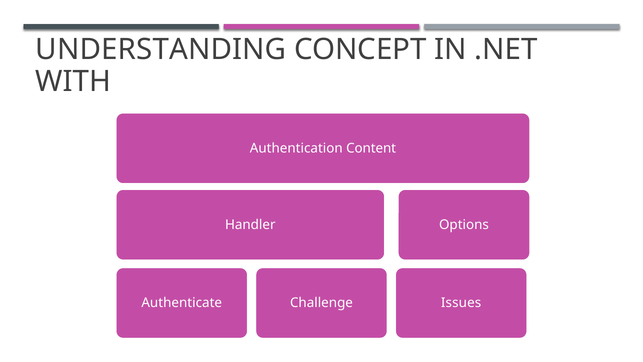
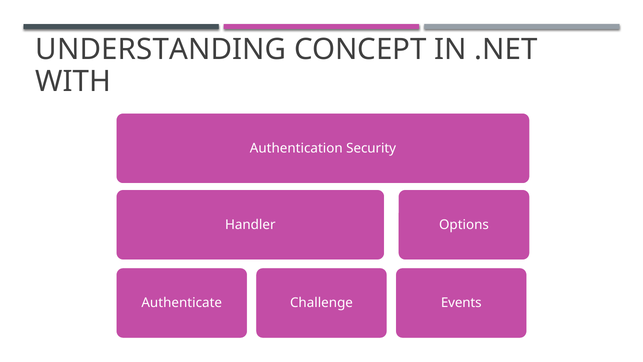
Content: Content -> Security
Issues: Issues -> Events
